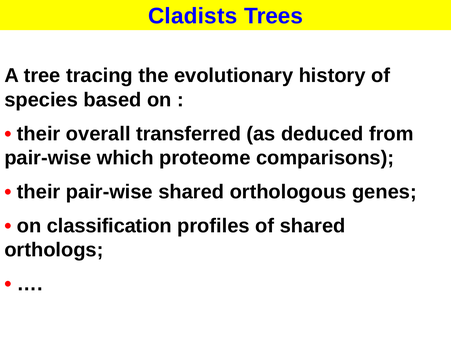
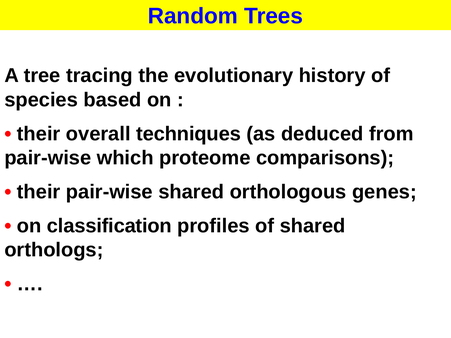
Cladists: Cladists -> Random
transferred: transferred -> techniques
